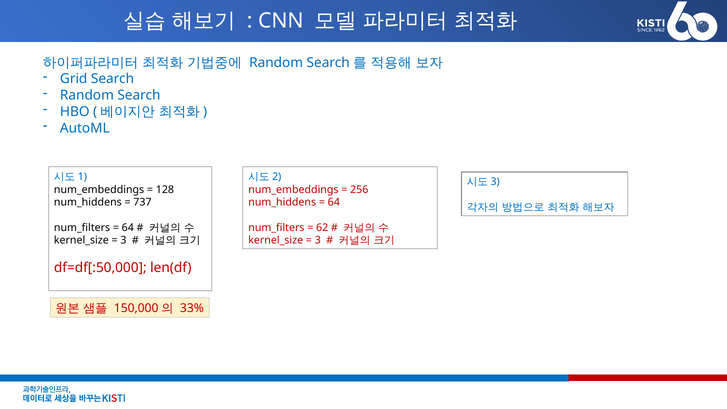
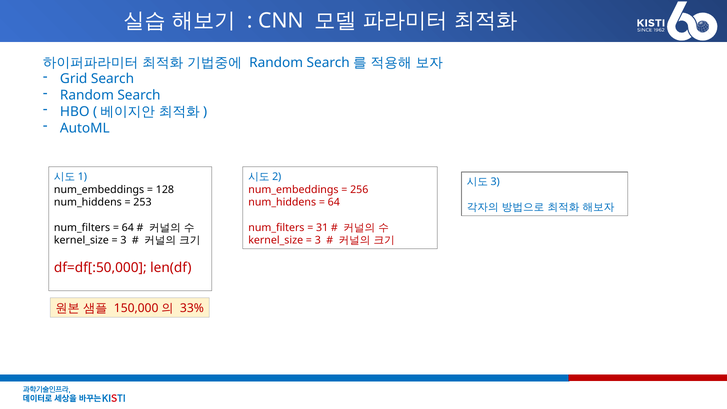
737: 737 -> 253
62: 62 -> 31
